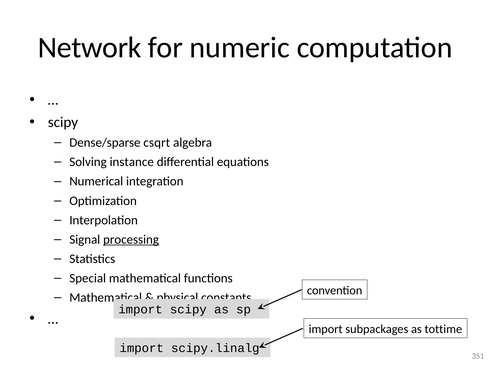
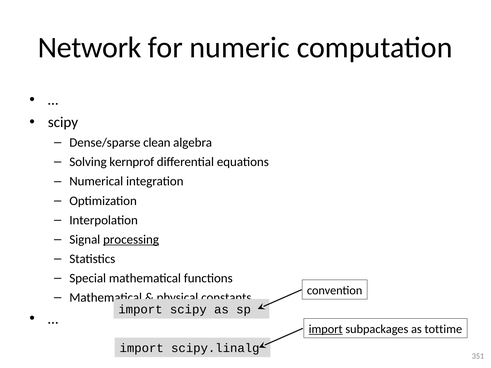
csqrt: csqrt -> clean
instance: instance -> kernprof
import at (326, 329) underline: none -> present
